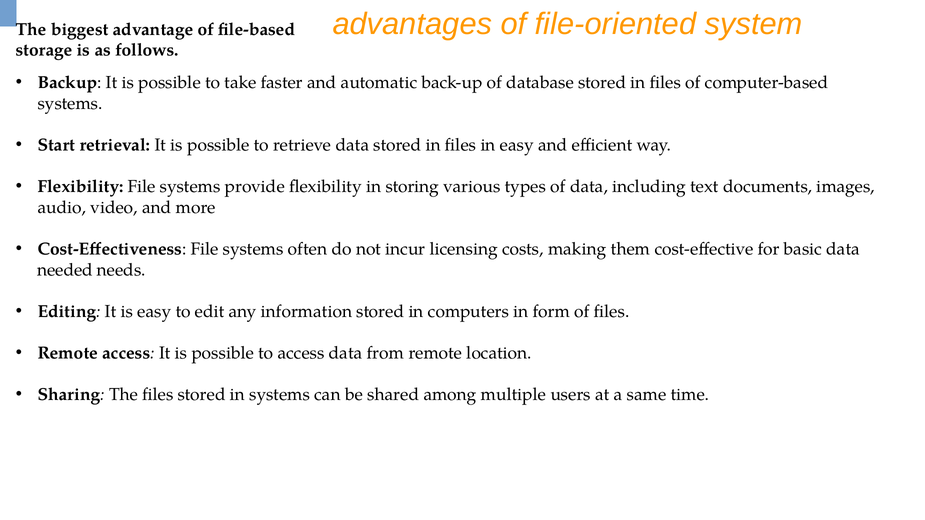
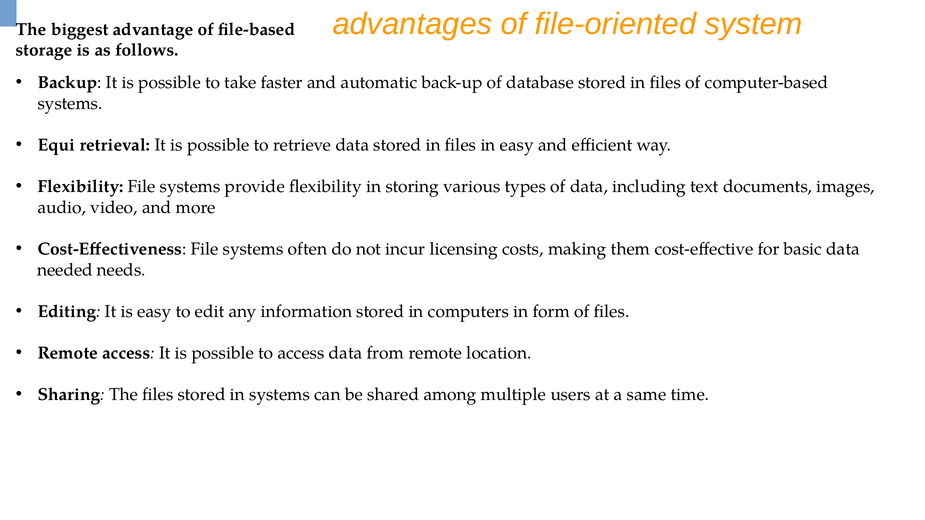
Start: Start -> Equi
